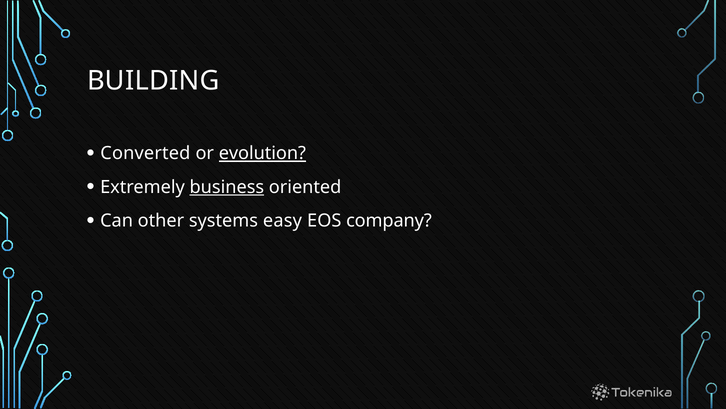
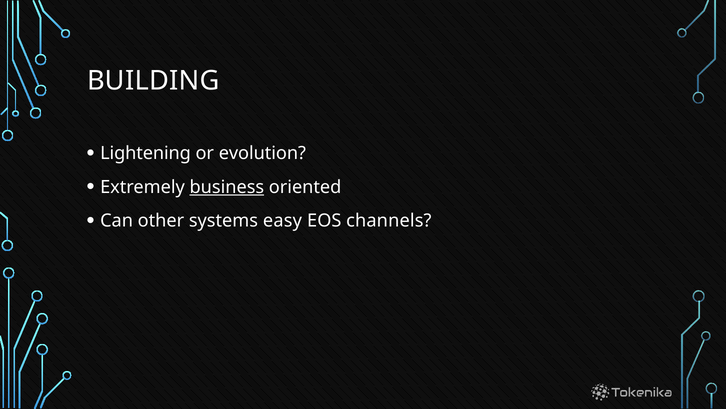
Converted: Converted -> Lightening
evolution underline: present -> none
company: company -> channels
